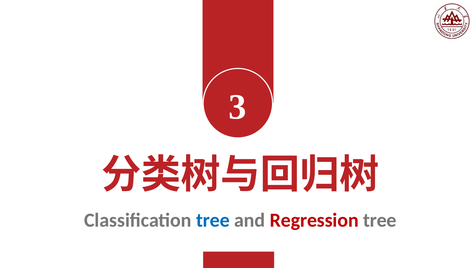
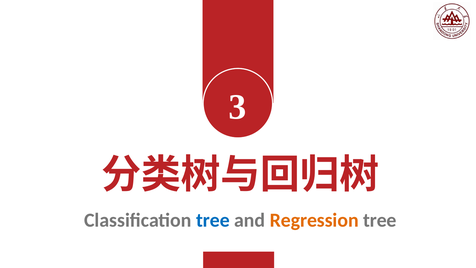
Regression colour: red -> orange
